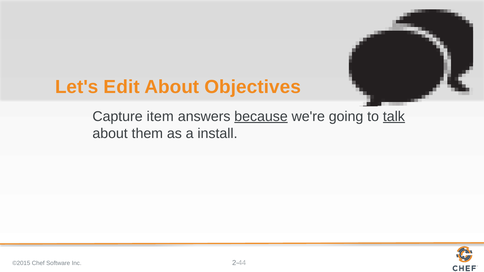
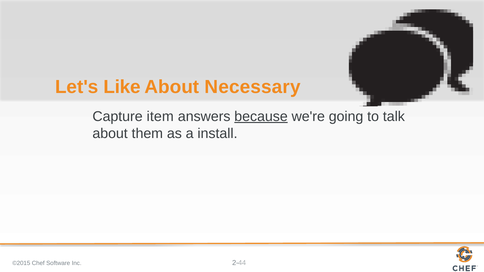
Edit: Edit -> Like
Objectives: Objectives -> Necessary
talk underline: present -> none
